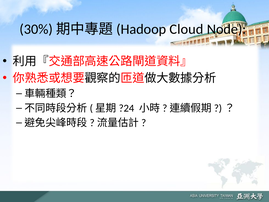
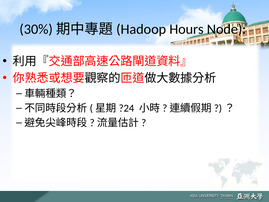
Cloud: Cloud -> Hours
